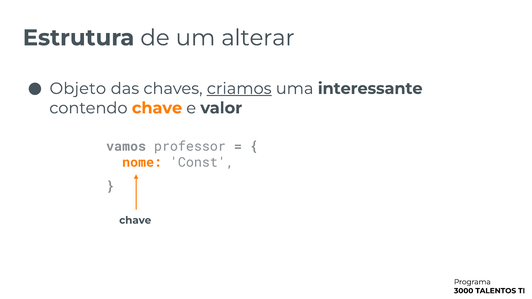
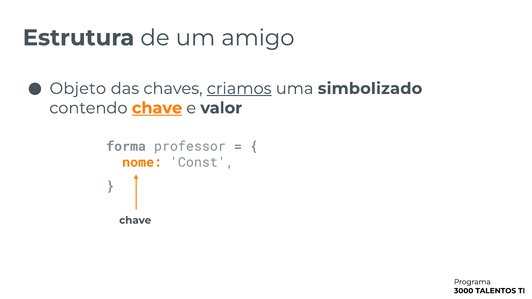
alterar: alterar -> amigo
interessante: interessante -> simbolizado
chave at (157, 108) underline: none -> present
vamos: vamos -> forma
